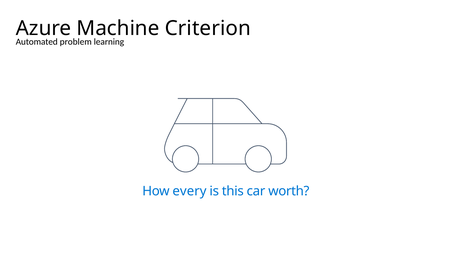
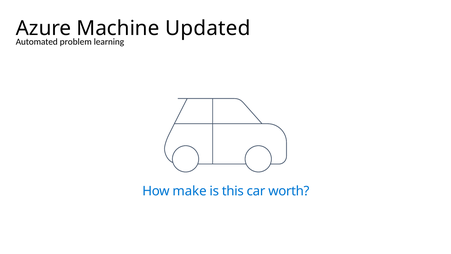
Criterion: Criterion -> Updated
every: every -> make
